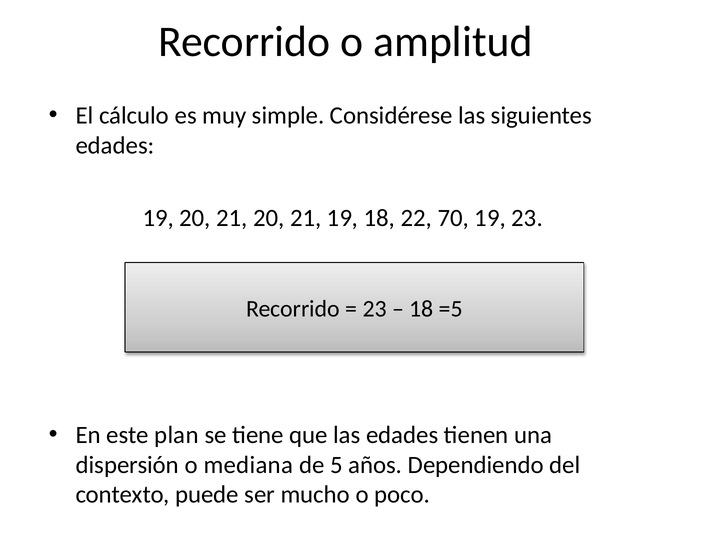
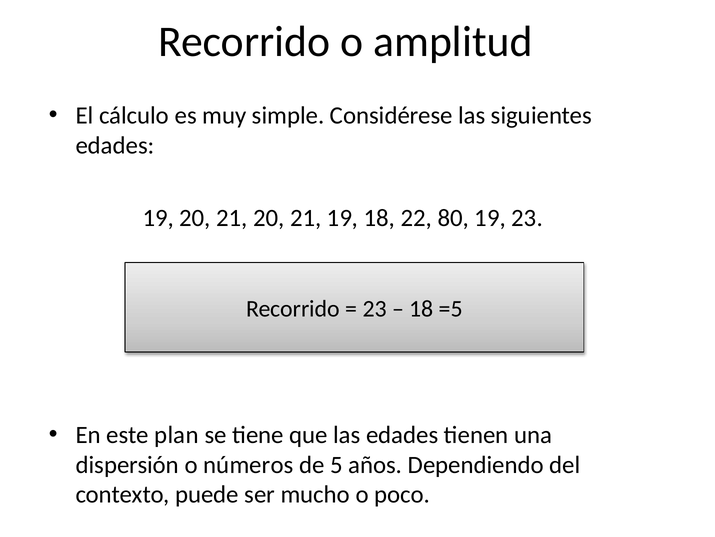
70: 70 -> 80
mediana: mediana -> números
